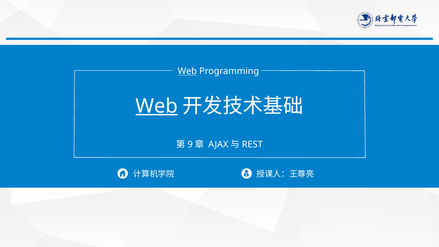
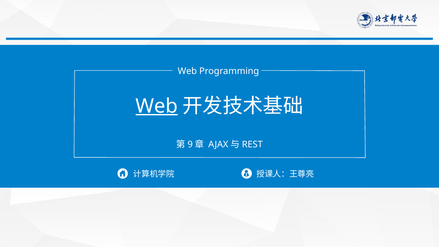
Web at (187, 71) underline: present -> none
